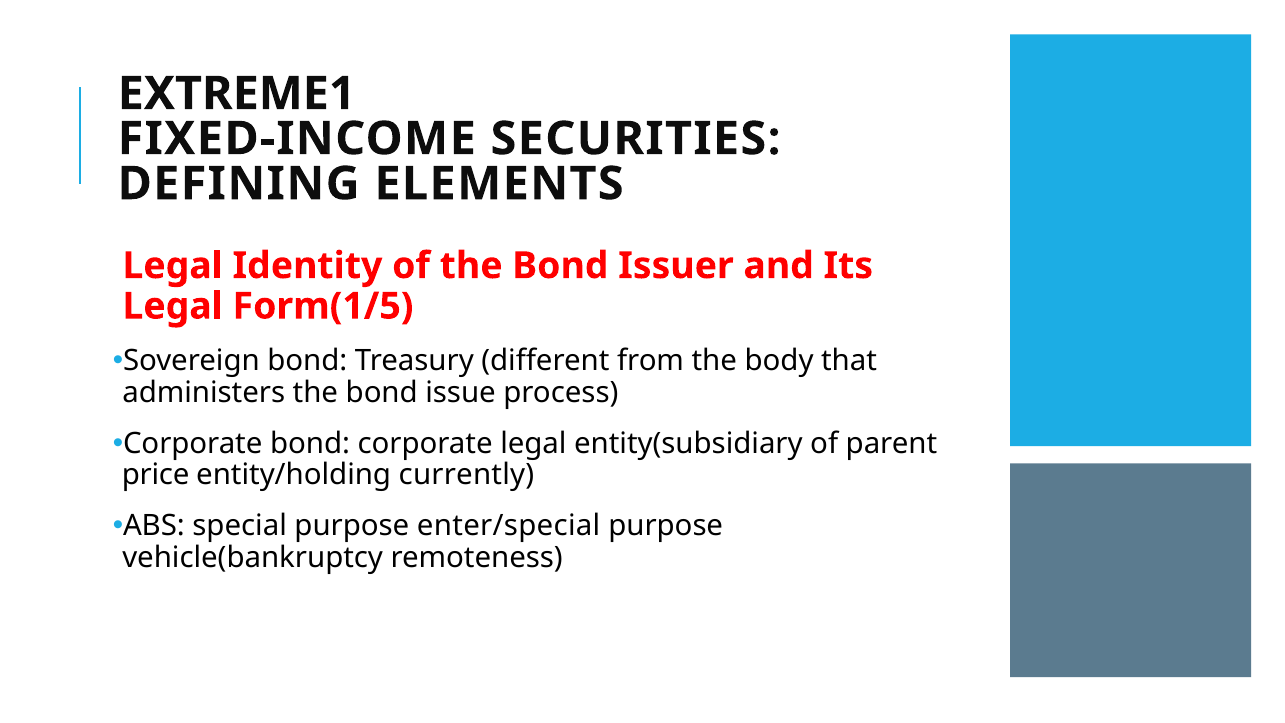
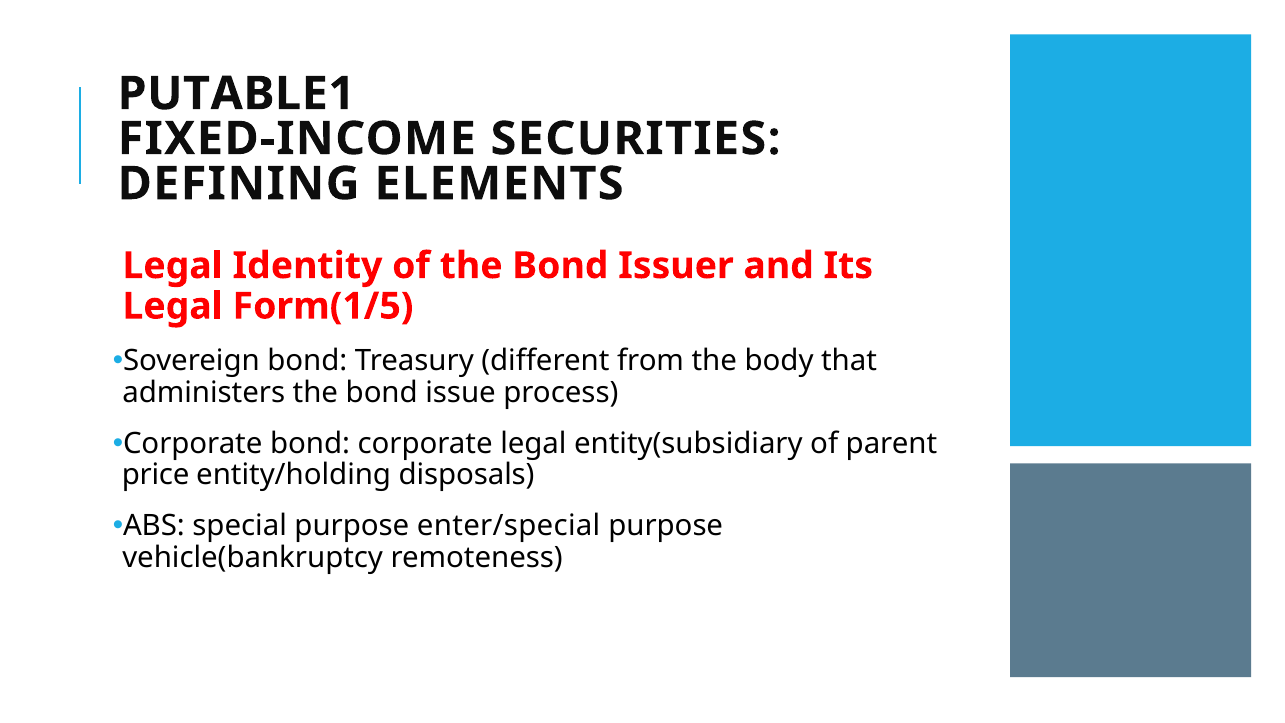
EXTREME1: EXTREME1 -> PUTABLE1
currently: currently -> disposals
